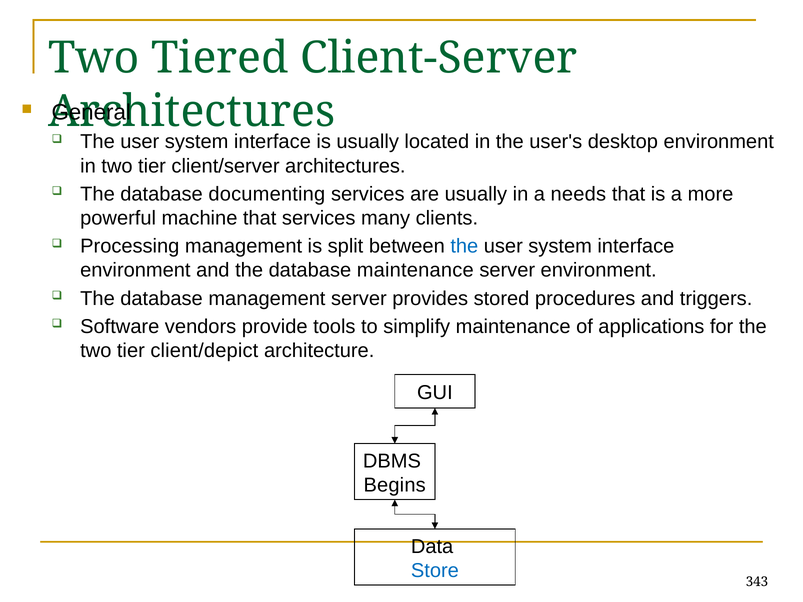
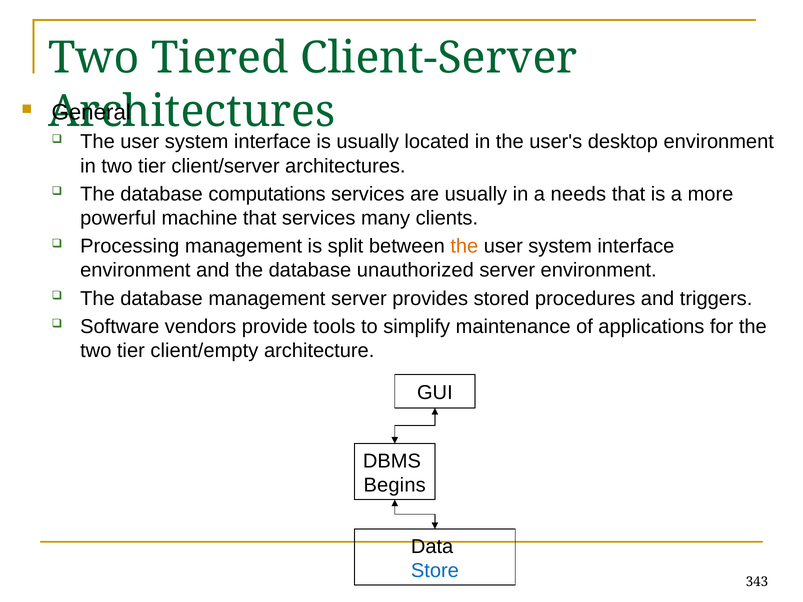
documenting: documenting -> computations
the at (464, 246) colour: blue -> orange
database maintenance: maintenance -> unauthorized
client/depict: client/depict -> client/empty
